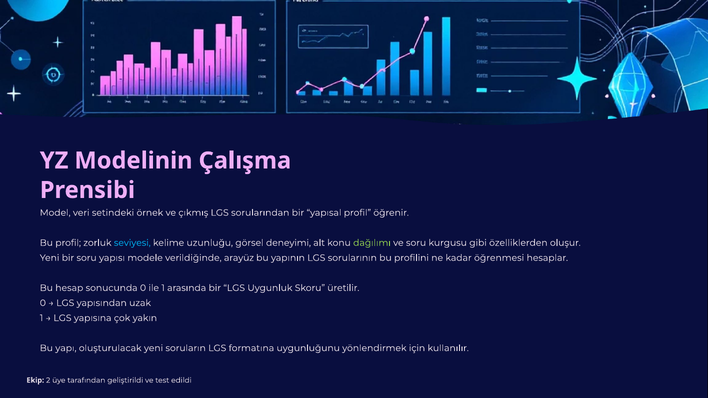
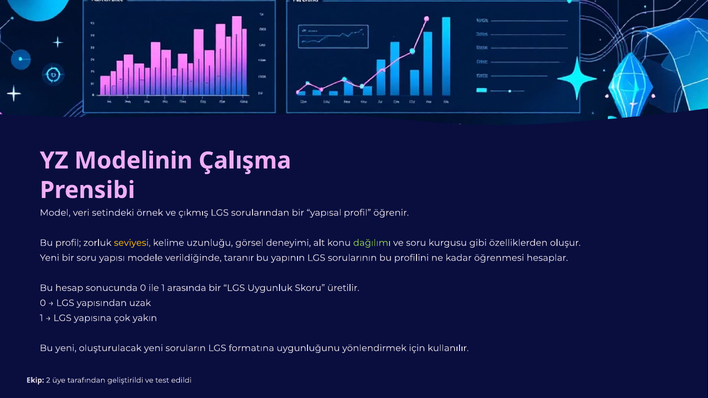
seviyesi colour: light blue -> yellow
arayüz: arayüz -> taranır
Bu yapı: yapı -> yeni
